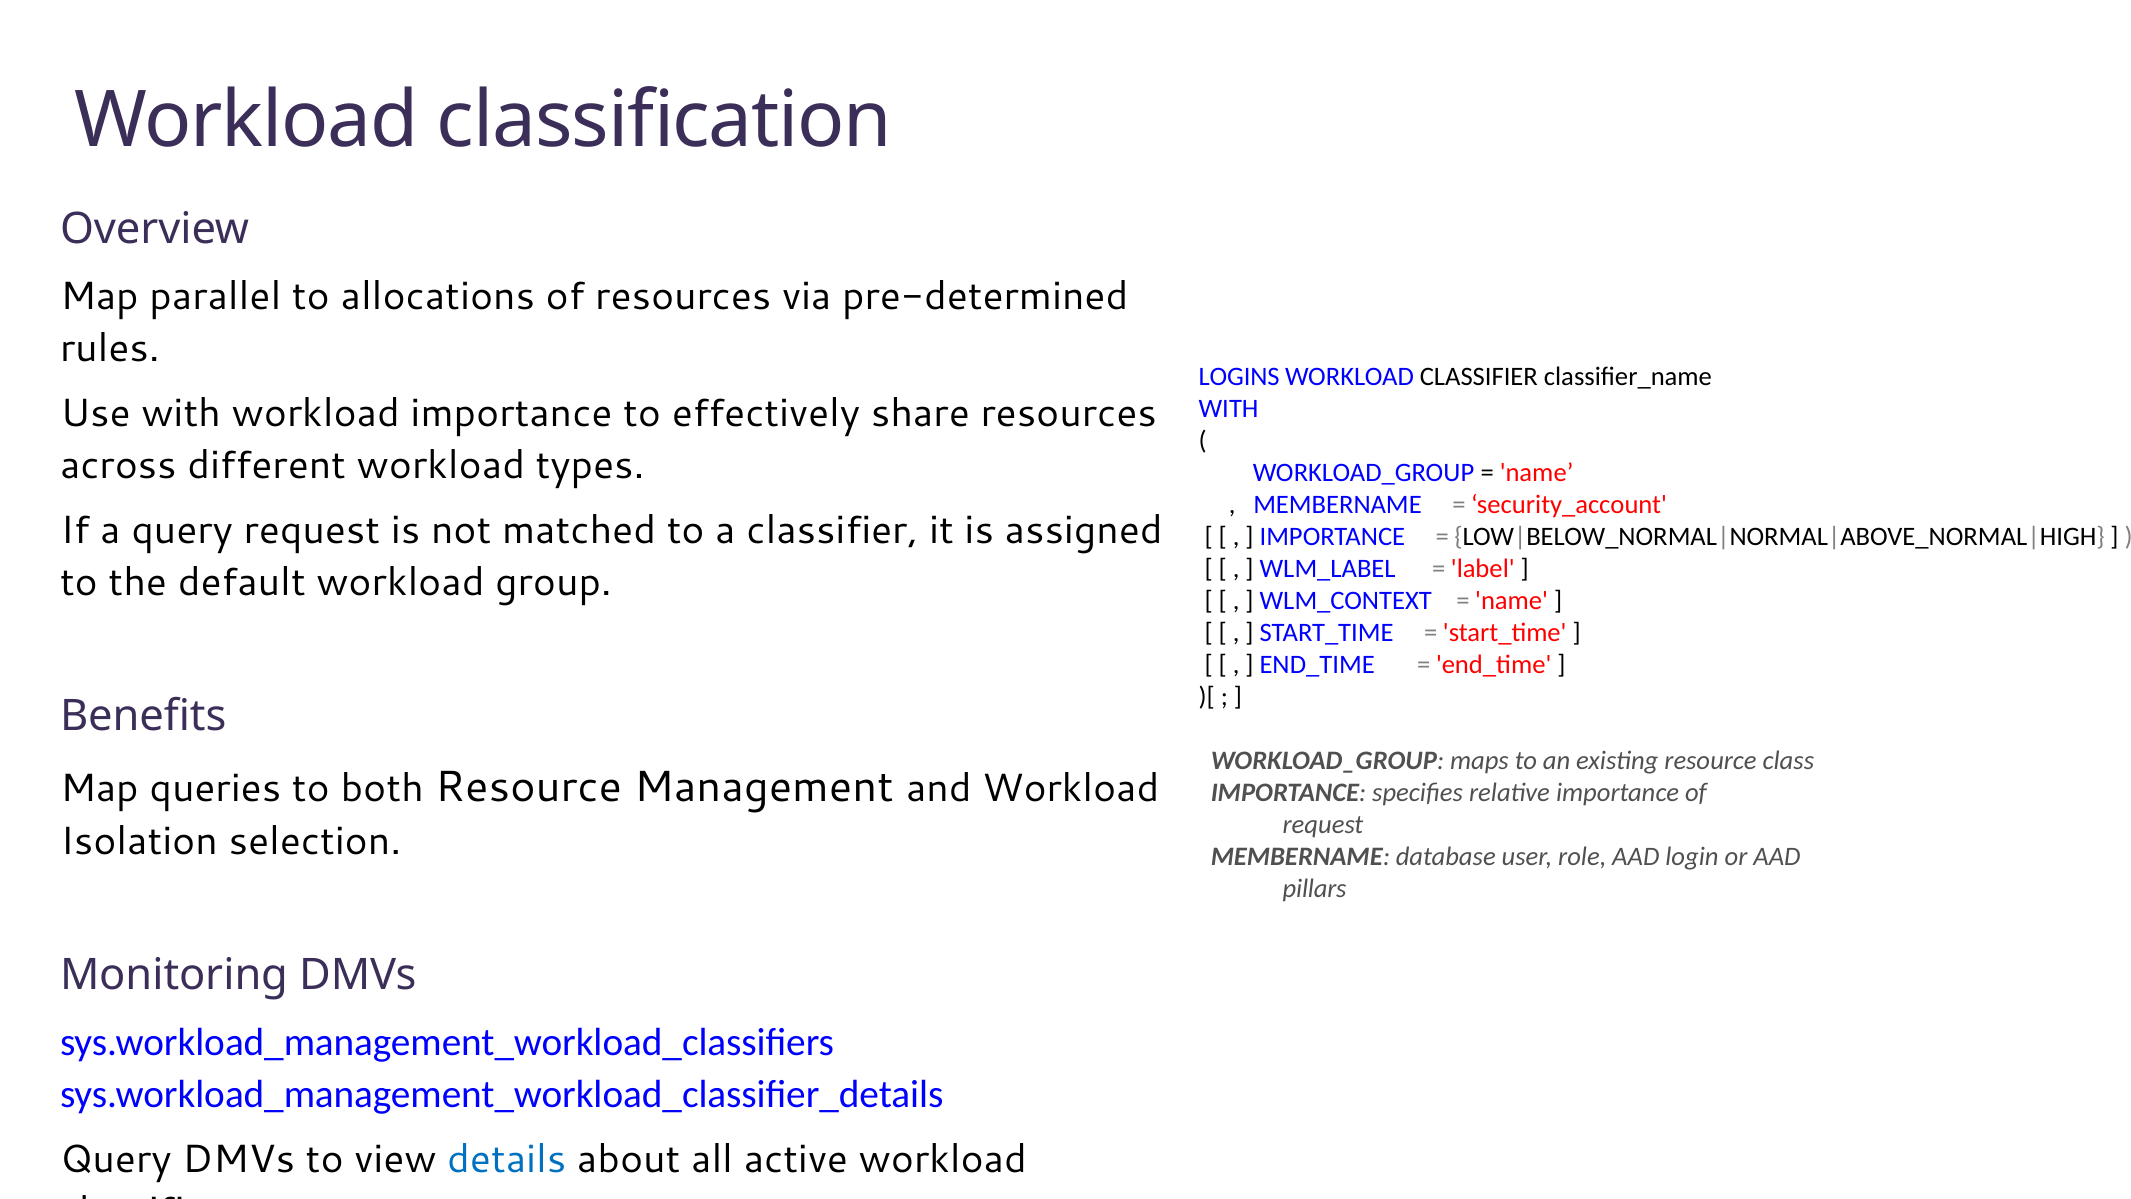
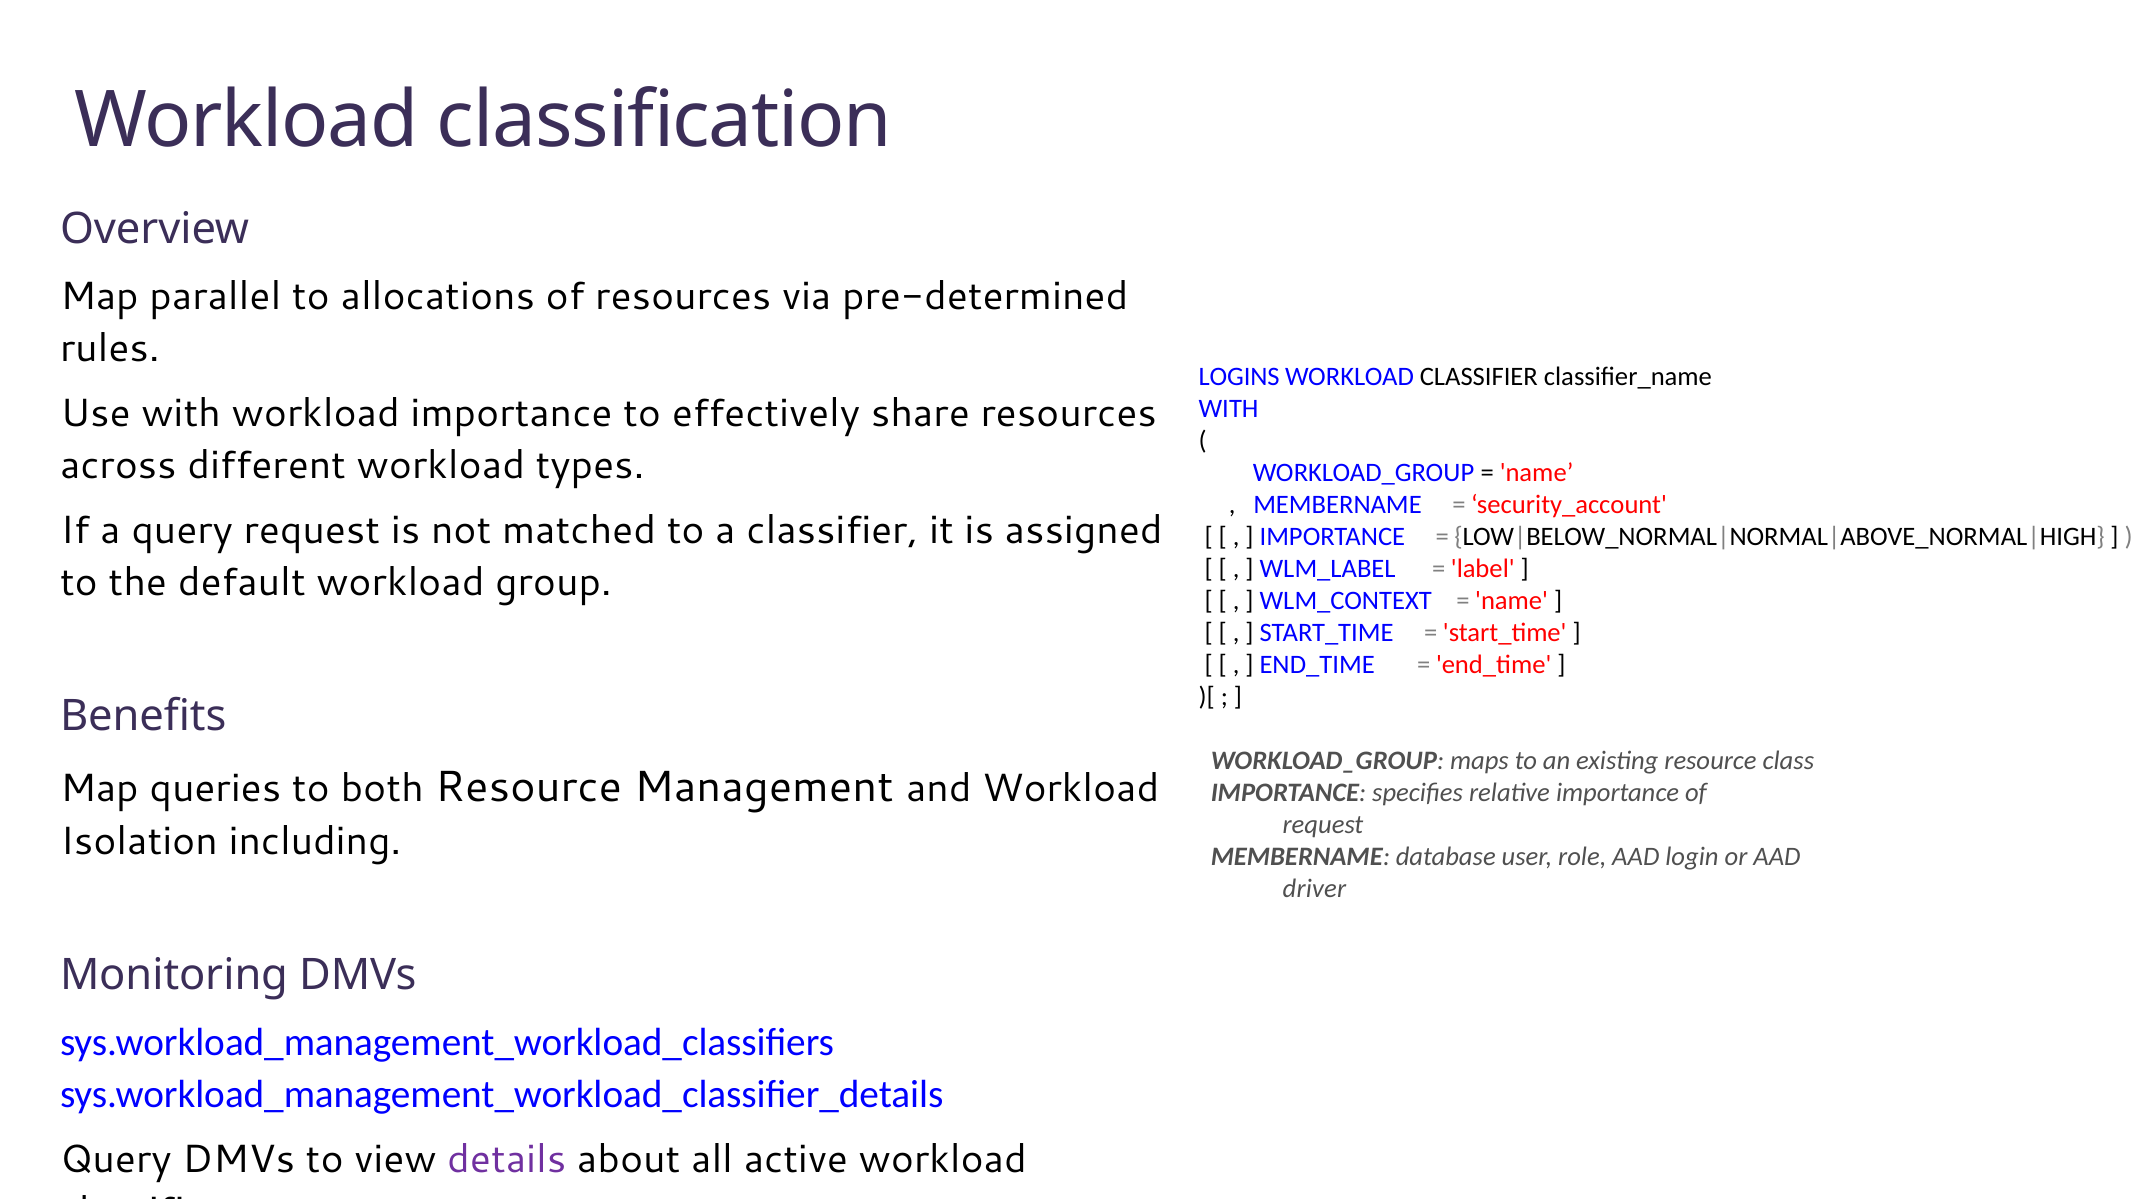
selection: selection -> including
pillars: pillars -> driver
details colour: blue -> purple
